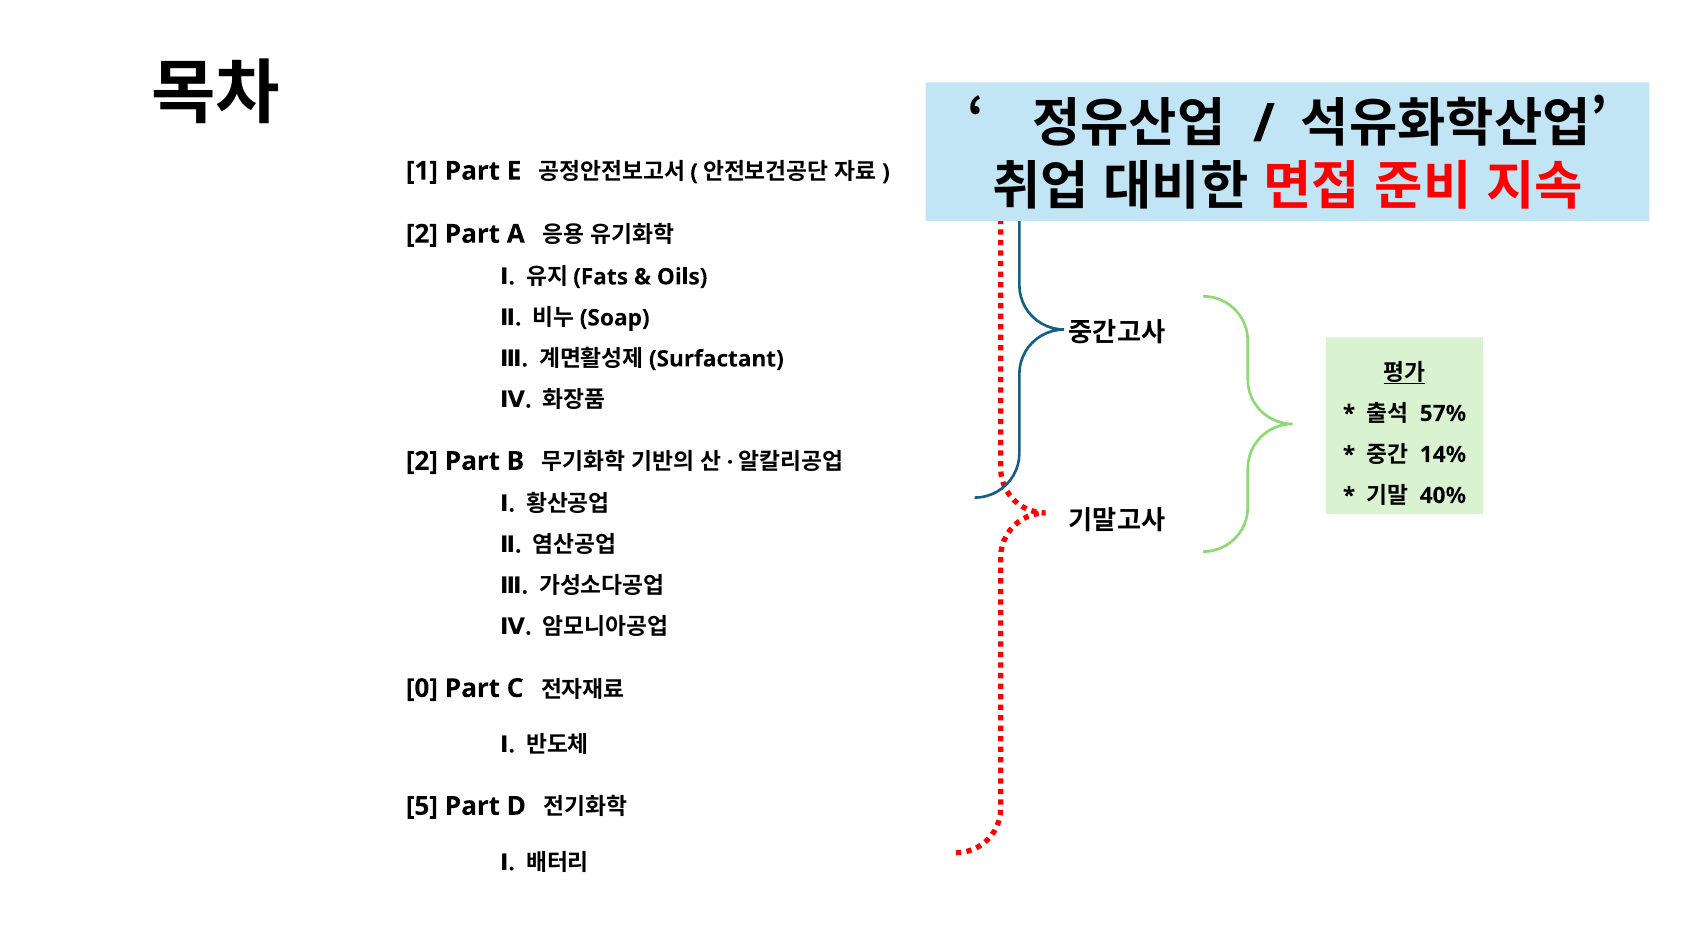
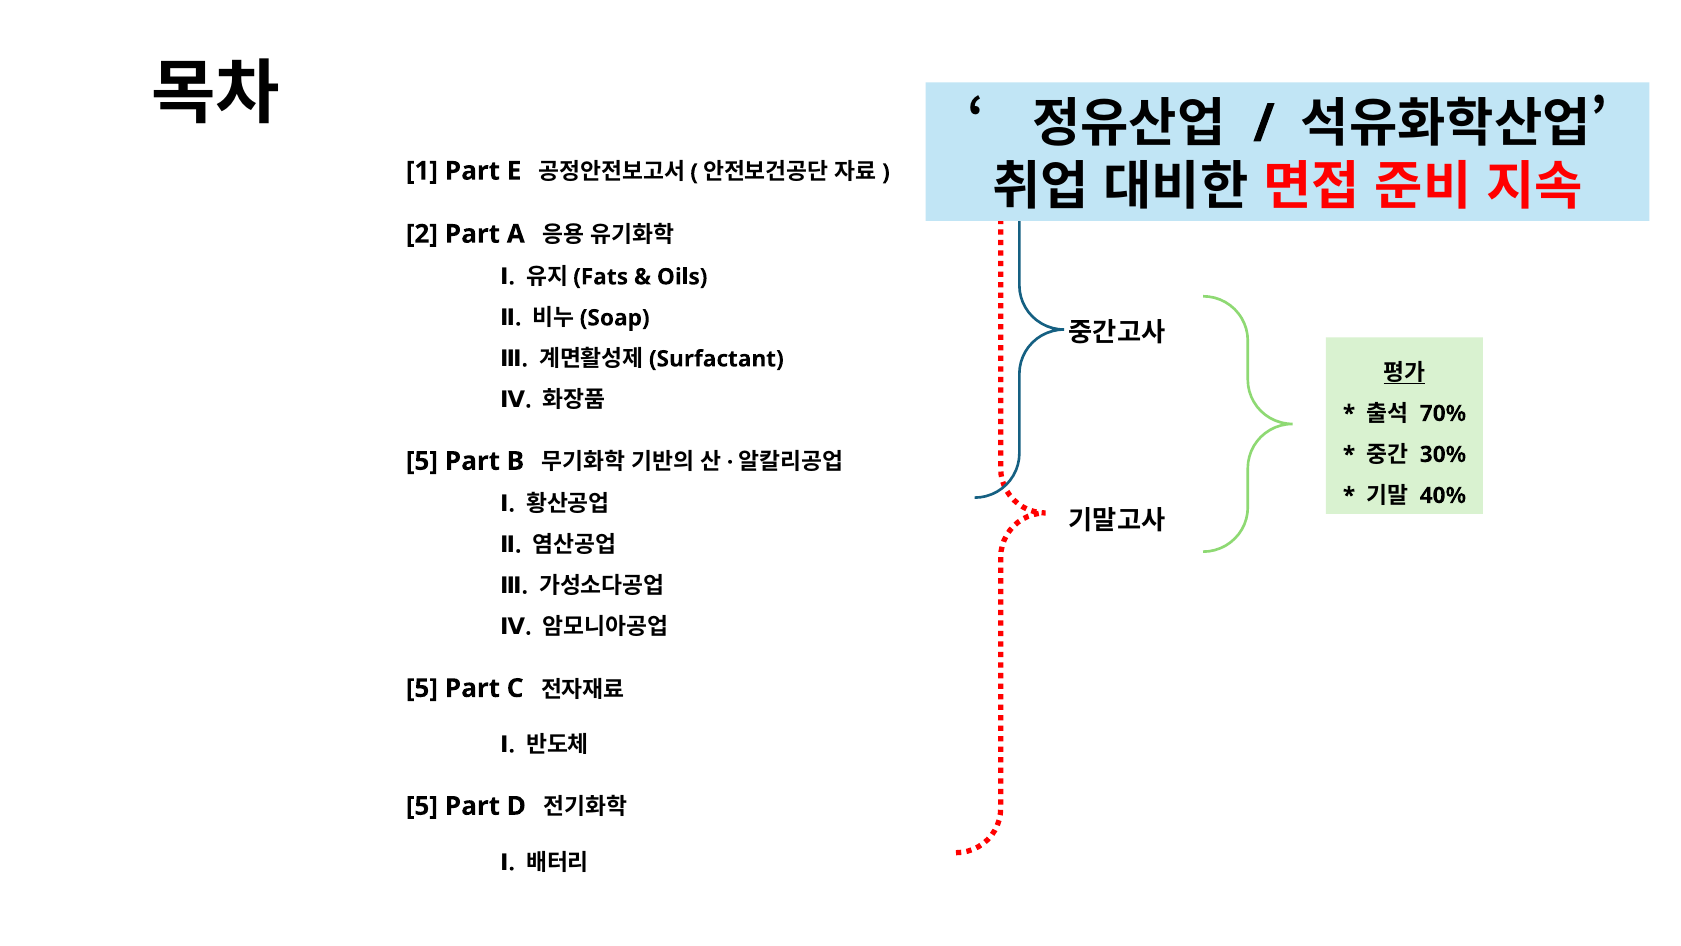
57%: 57% -> 70%
14%: 14% -> 30%
2 at (422, 461): 2 -> 5
0 at (422, 688): 0 -> 5
